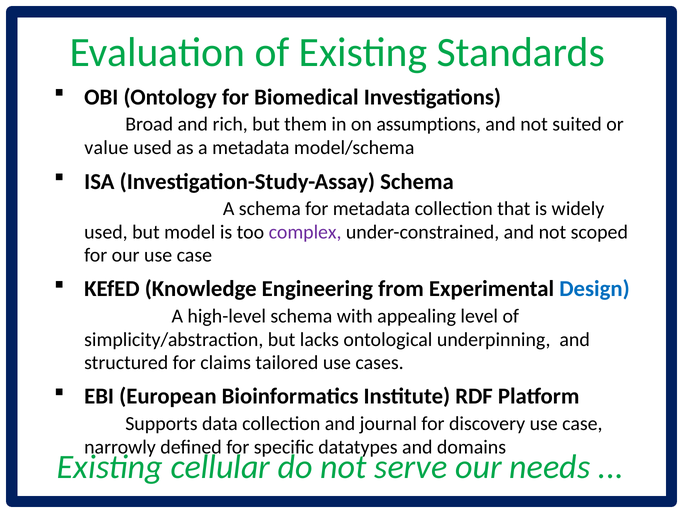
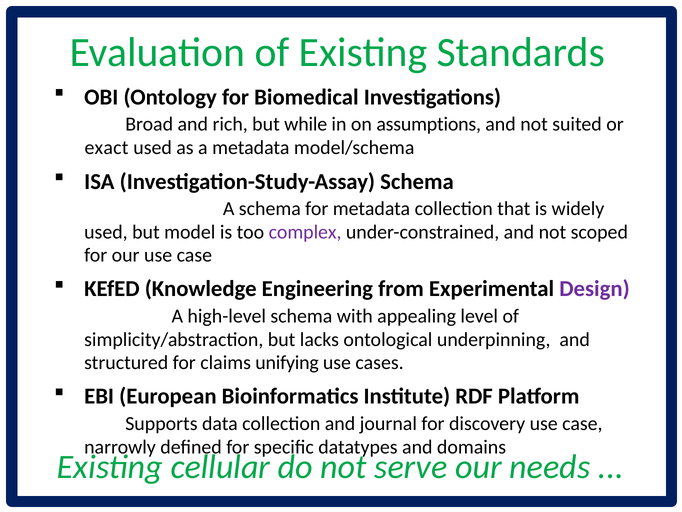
them: them -> while
value: value -> exact
Design colour: blue -> purple
tailored: tailored -> unifying
